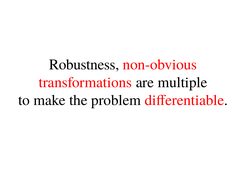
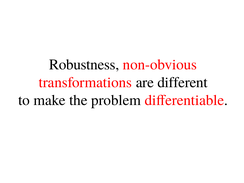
multiple: multiple -> different
